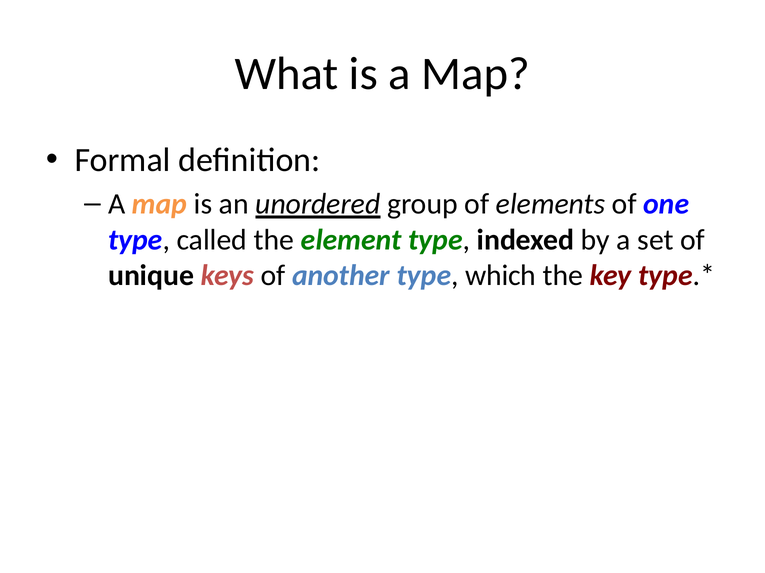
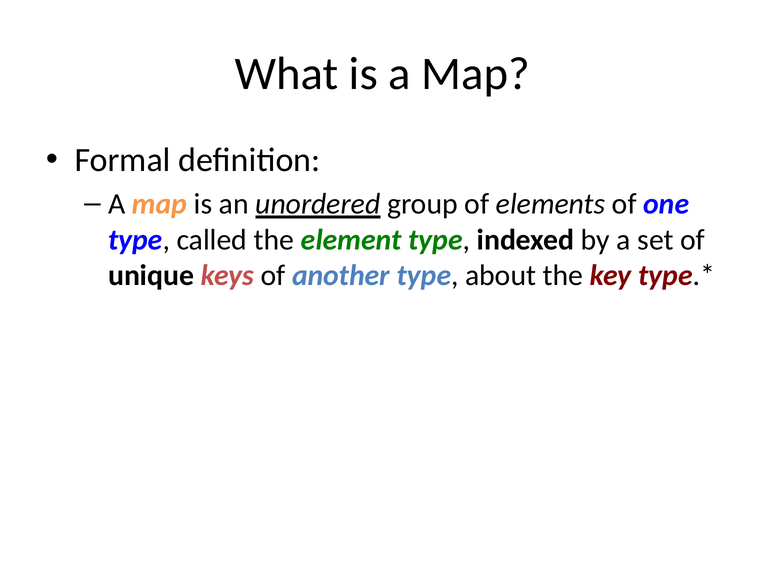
which: which -> about
